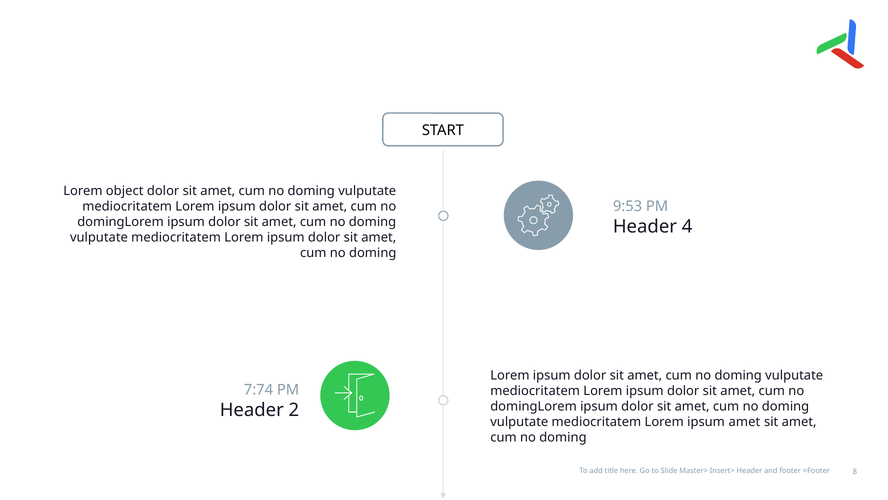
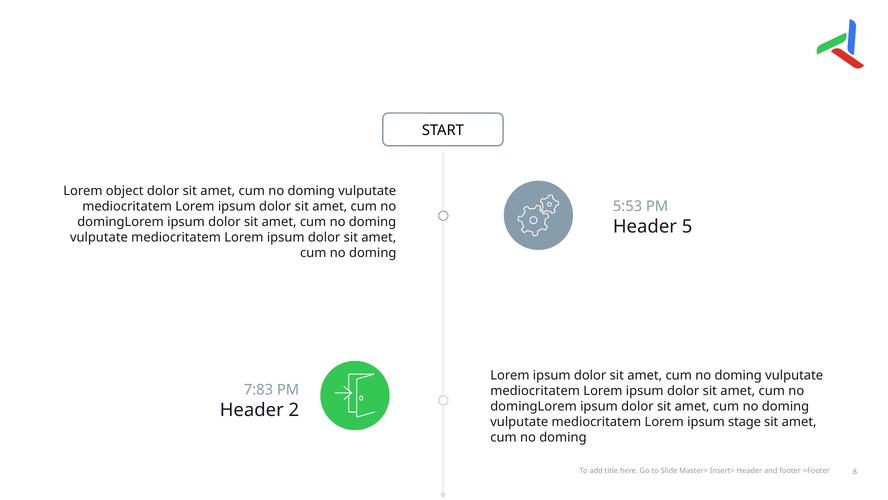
9:53: 9:53 -> 5:53
4: 4 -> 5
7:74: 7:74 -> 7:83
ipsum amet: amet -> stage
